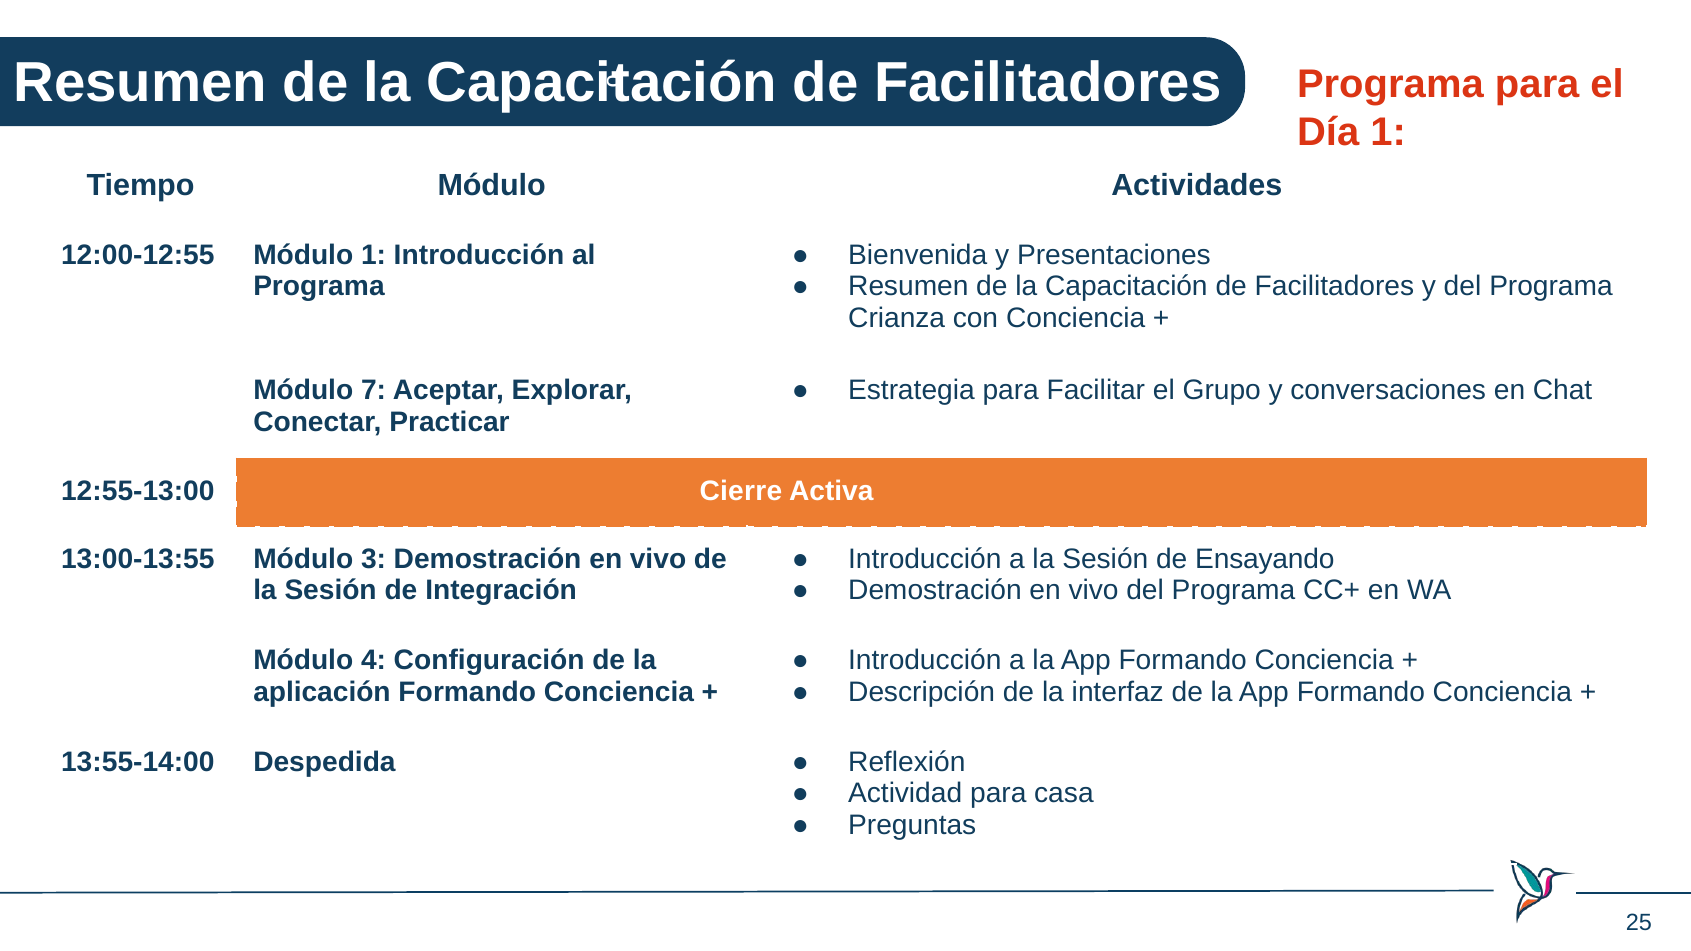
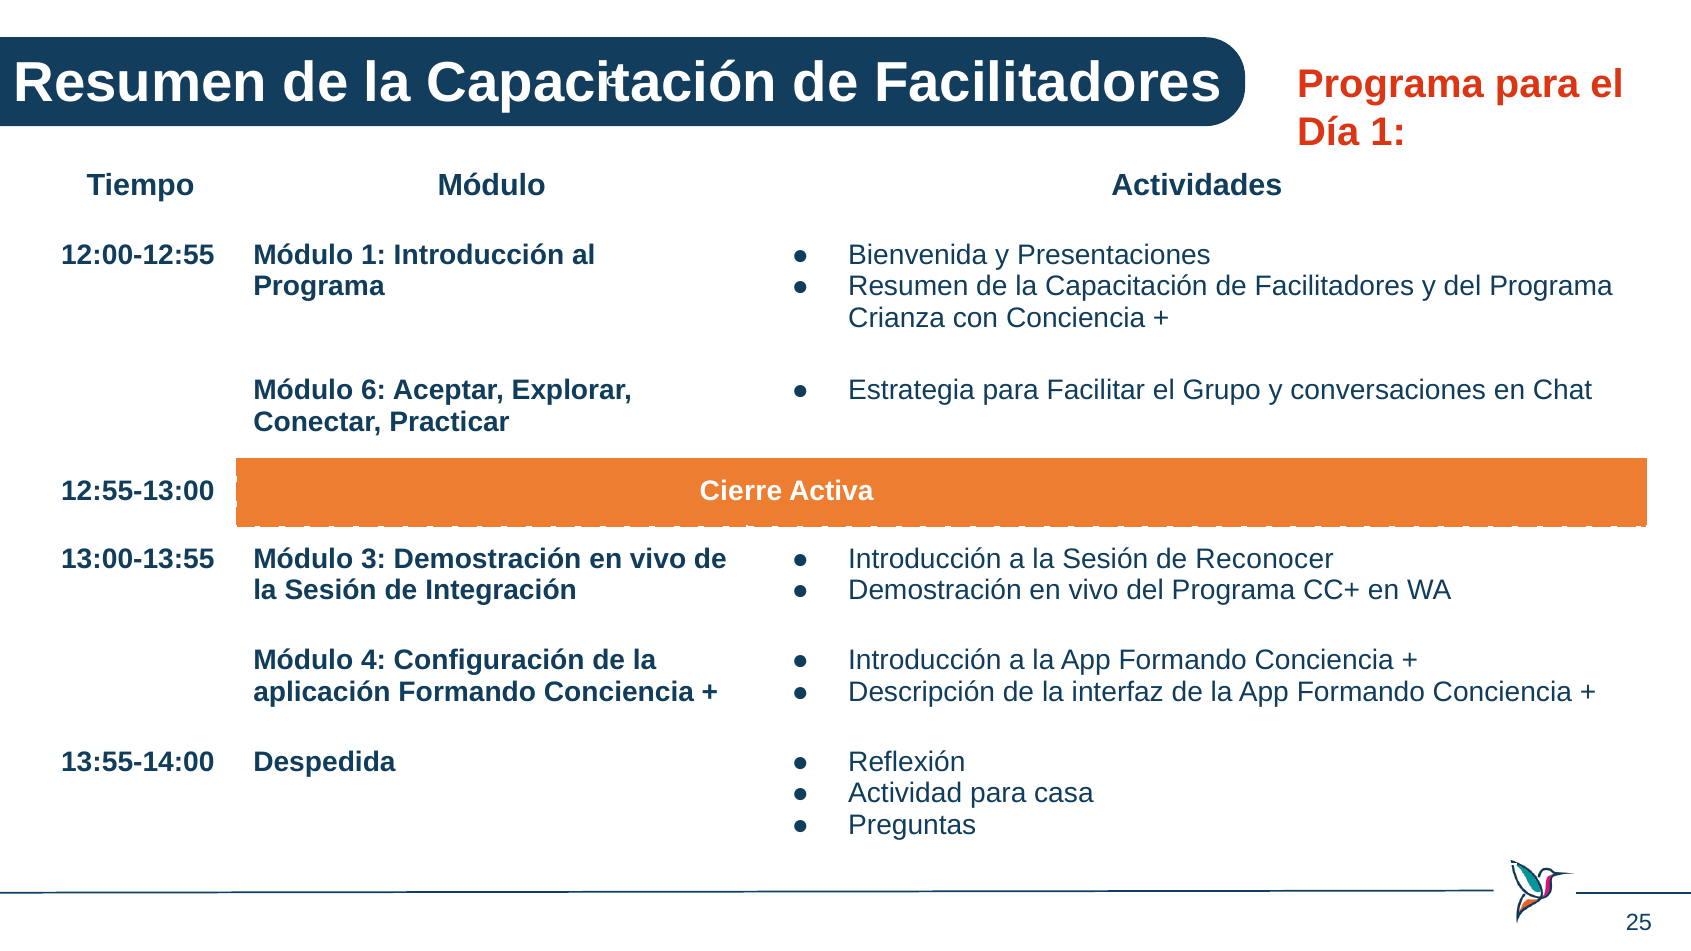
7: 7 -> 6
Ensayando: Ensayando -> Reconocer
